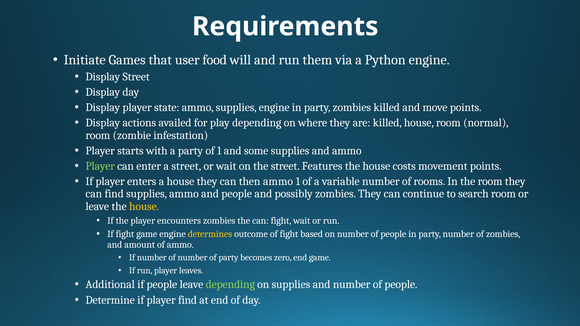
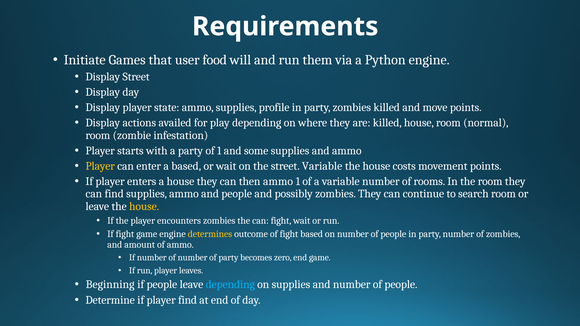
supplies engine: engine -> profile
Player at (100, 166) colour: light green -> yellow
a street: street -> based
street Features: Features -> Variable
Additional: Additional -> Beginning
depending at (230, 285) colour: light green -> light blue
